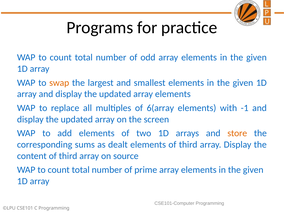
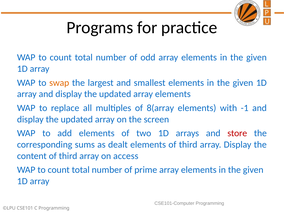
6(array: 6(array -> 8(array
store colour: orange -> red
source: source -> access
